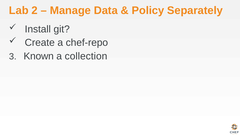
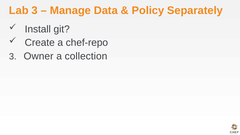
Lab 2: 2 -> 3
Known: Known -> Owner
